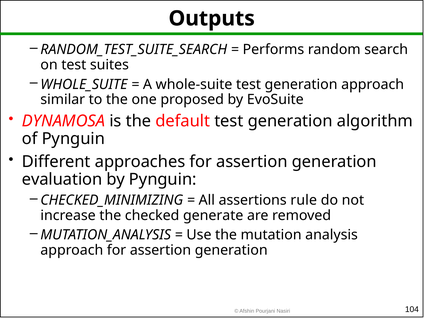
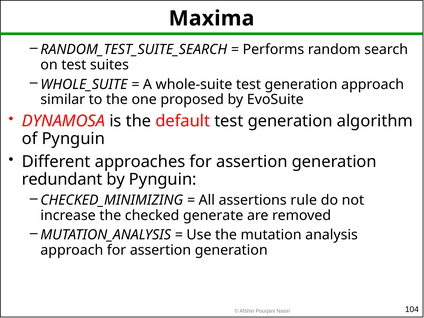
Outputs: Outputs -> Maxima
evaluation: evaluation -> redundant
